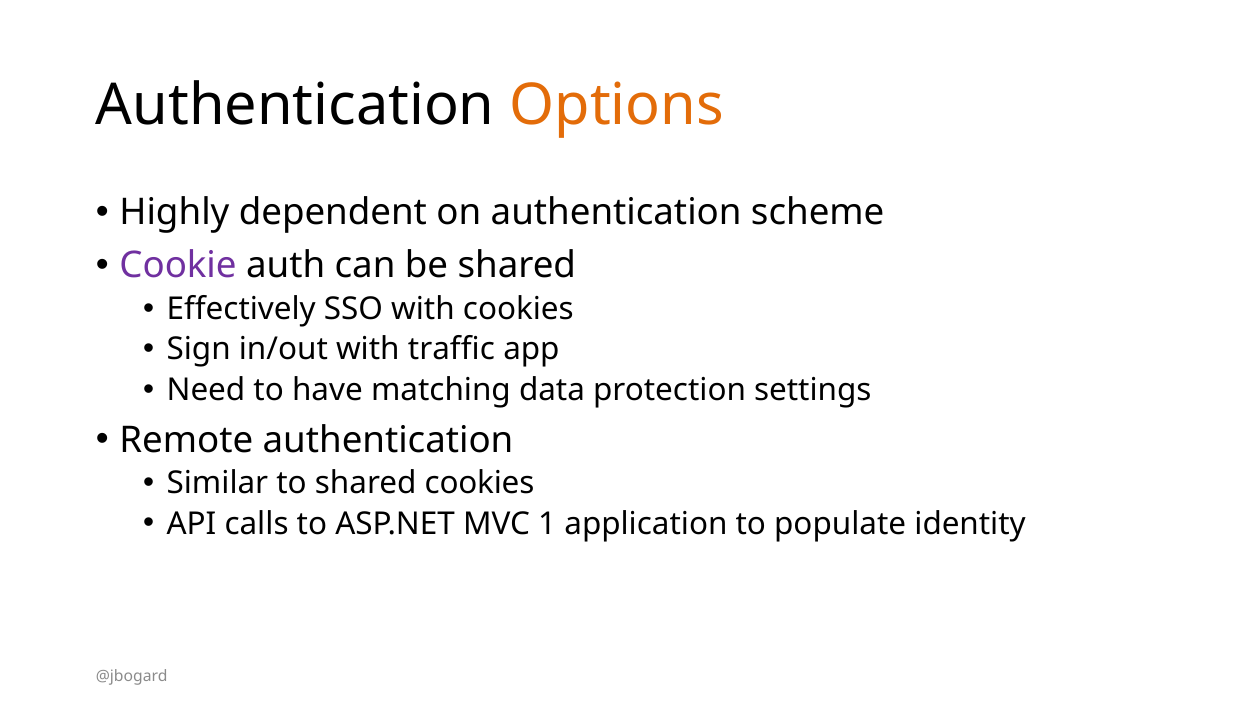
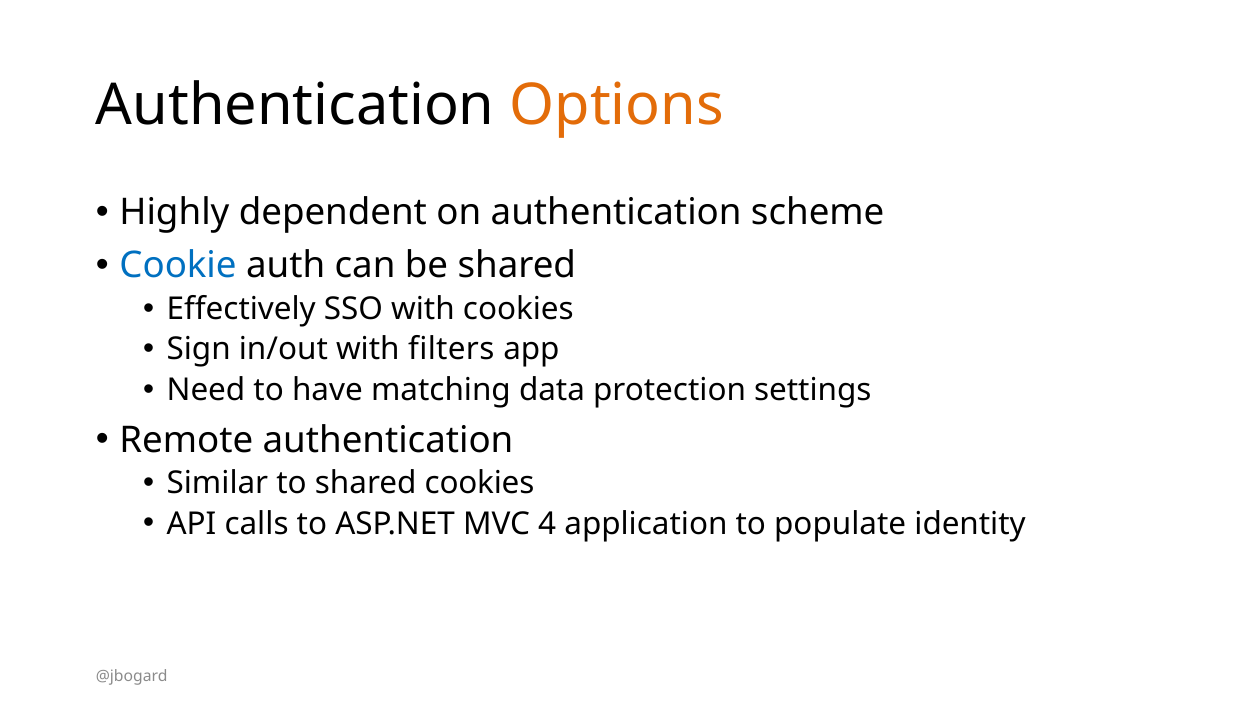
Cookie colour: purple -> blue
traffic: traffic -> filters
1: 1 -> 4
